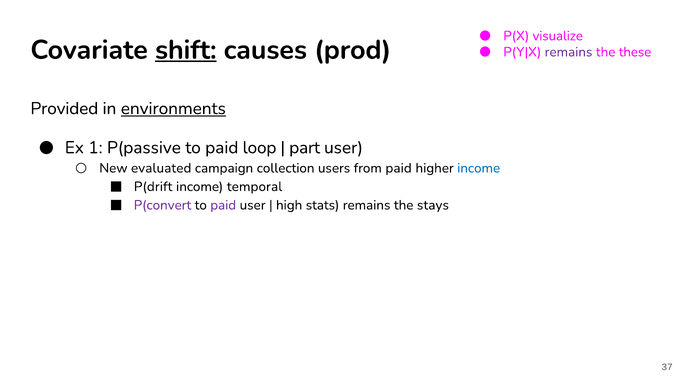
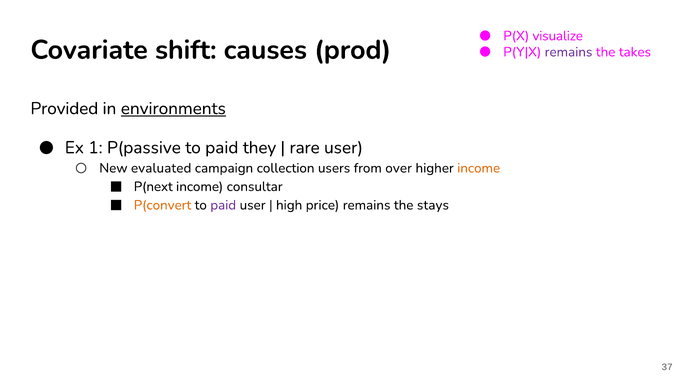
shift underline: present -> none
these: these -> takes
loop: loop -> they
part: part -> rare
from paid: paid -> over
income at (479, 168) colour: blue -> orange
P(drift: P(drift -> P(next
temporal: temporal -> consultar
P(convert colour: purple -> orange
stats: stats -> price
